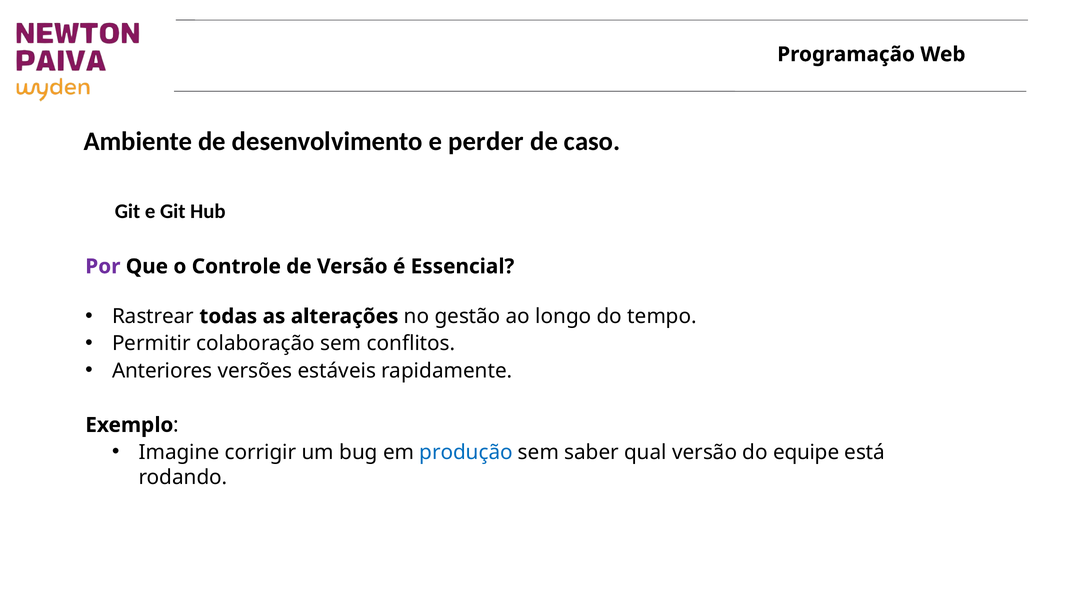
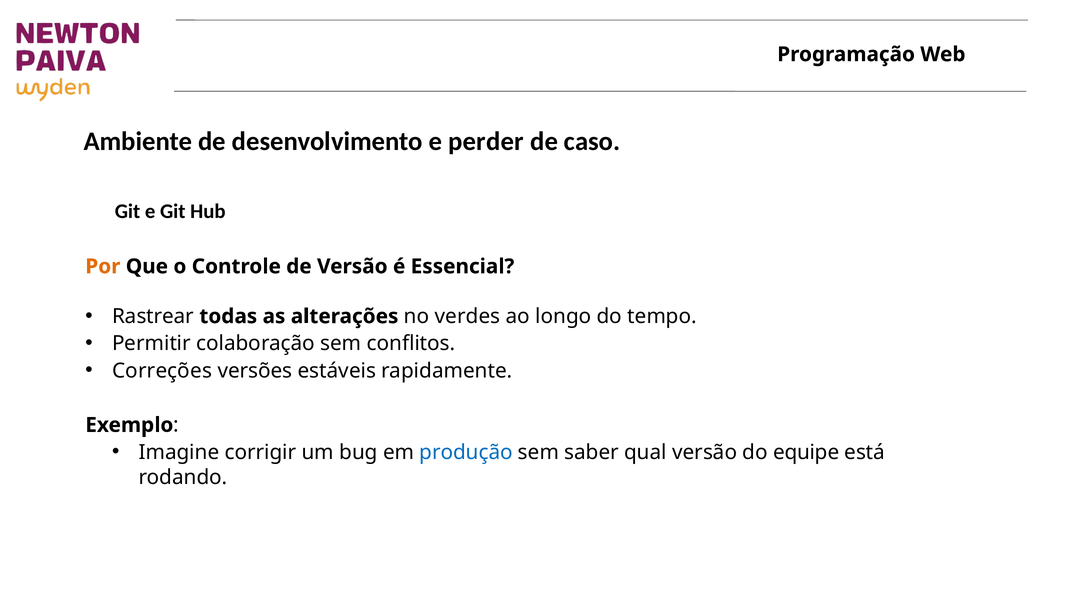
Por colour: purple -> orange
gestão: gestão -> verdes
Anteriores: Anteriores -> Correções
